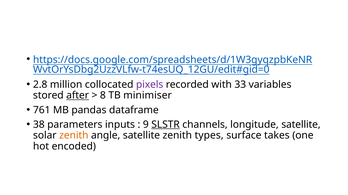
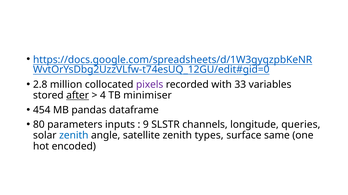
8: 8 -> 4
761: 761 -> 454
38: 38 -> 80
SLSTR underline: present -> none
longitude satellite: satellite -> queries
zenith at (74, 136) colour: orange -> blue
takes: takes -> same
